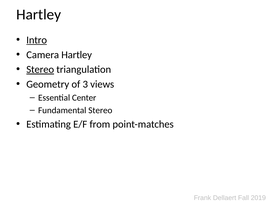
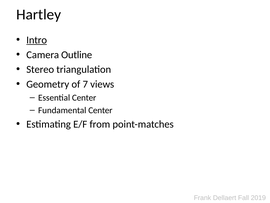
Camera Hartley: Hartley -> Outline
Stereo at (40, 69) underline: present -> none
3: 3 -> 7
Fundamental Stereo: Stereo -> Center
